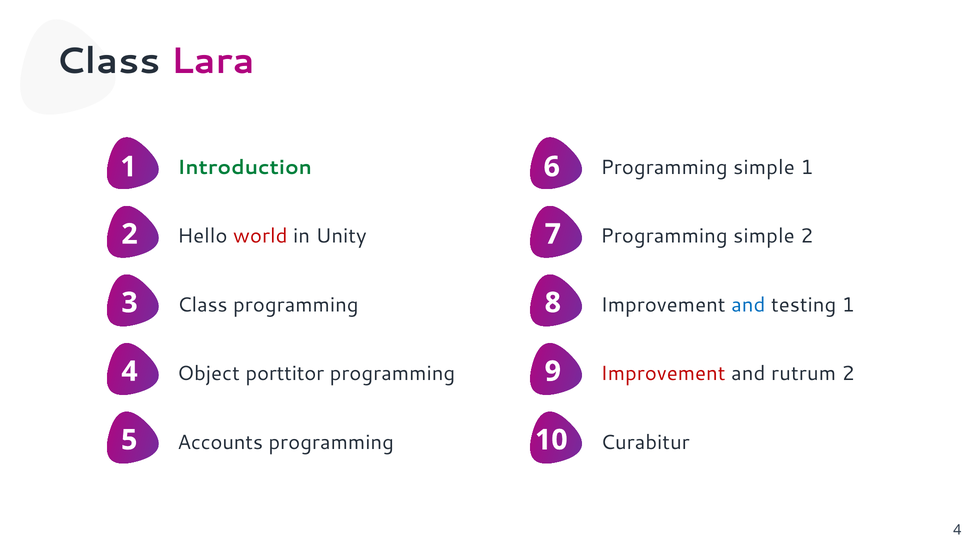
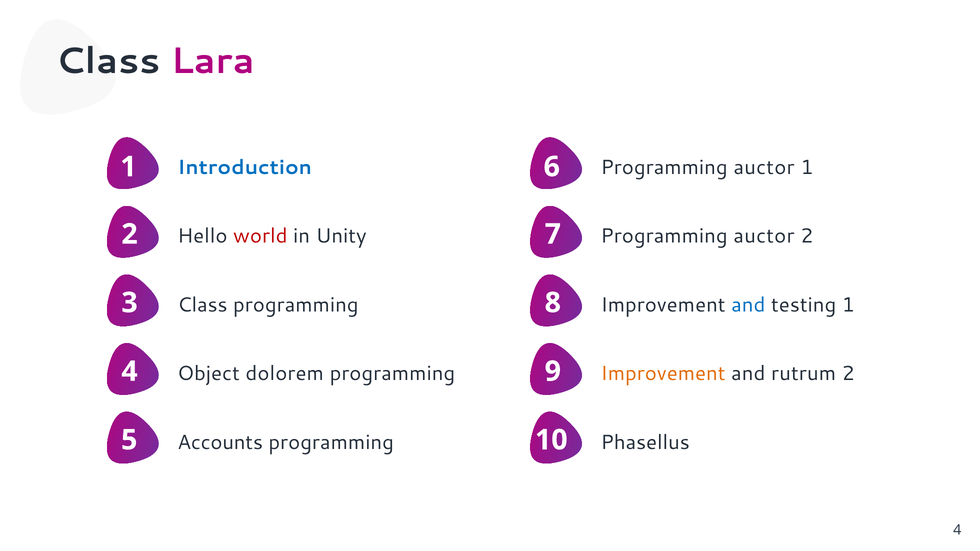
6 Programming simple: simple -> auctor
Introduction colour: green -> blue
simple at (764, 236): simple -> auctor
porttitor: porttitor -> dolorem
Improvement at (663, 374) colour: red -> orange
Curabitur: Curabitur -> Phasellus
